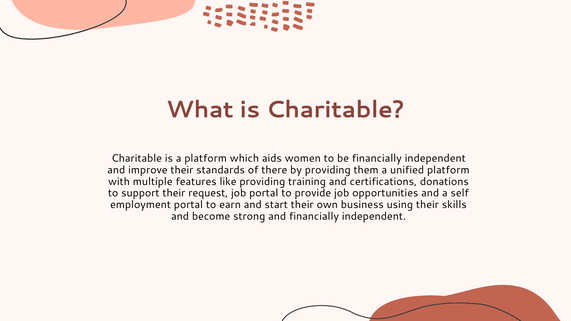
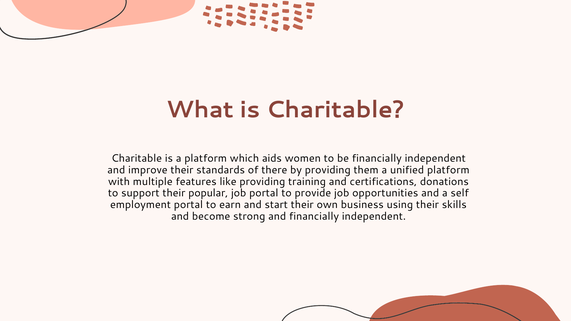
request: request -> popular
